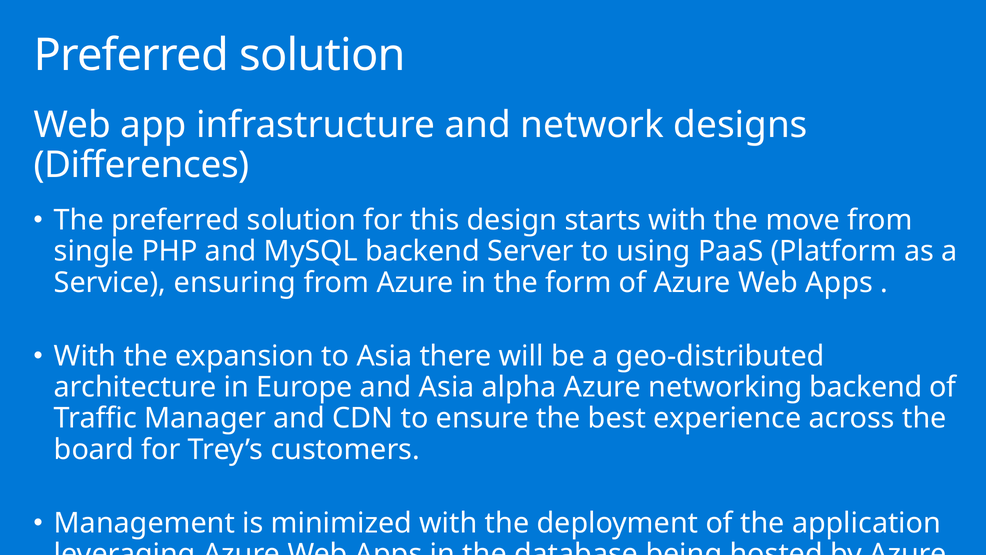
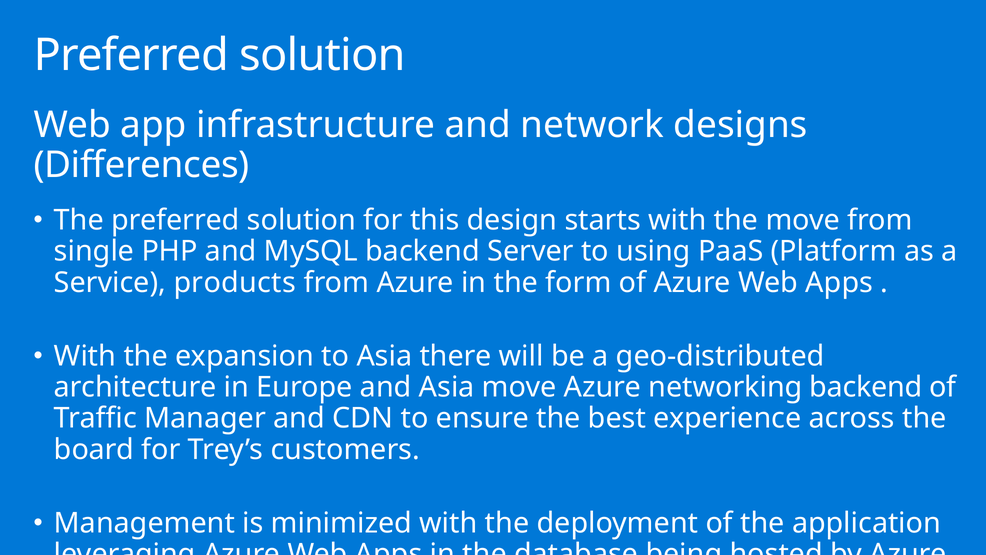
ensuring: ensuring -> products
Asia alpha: alpha -> move
